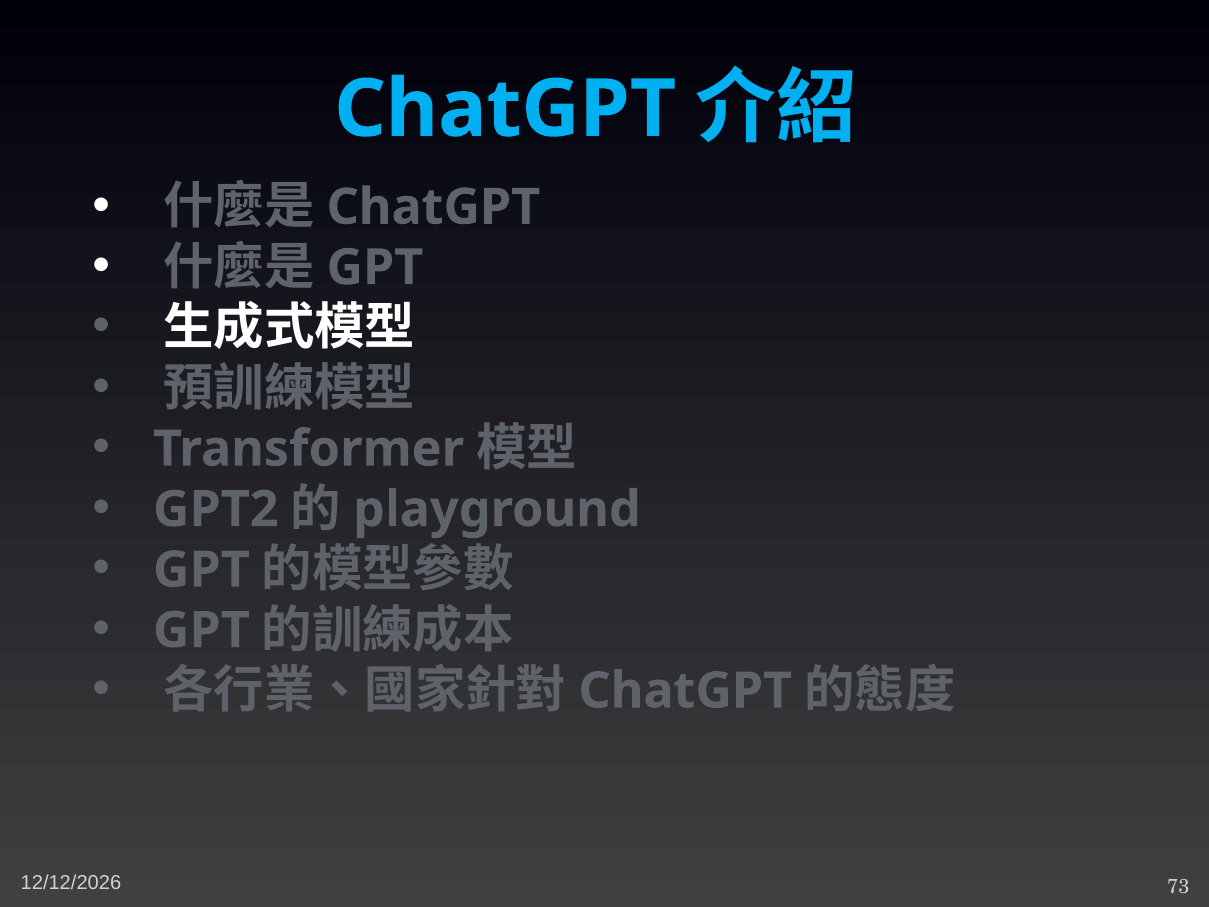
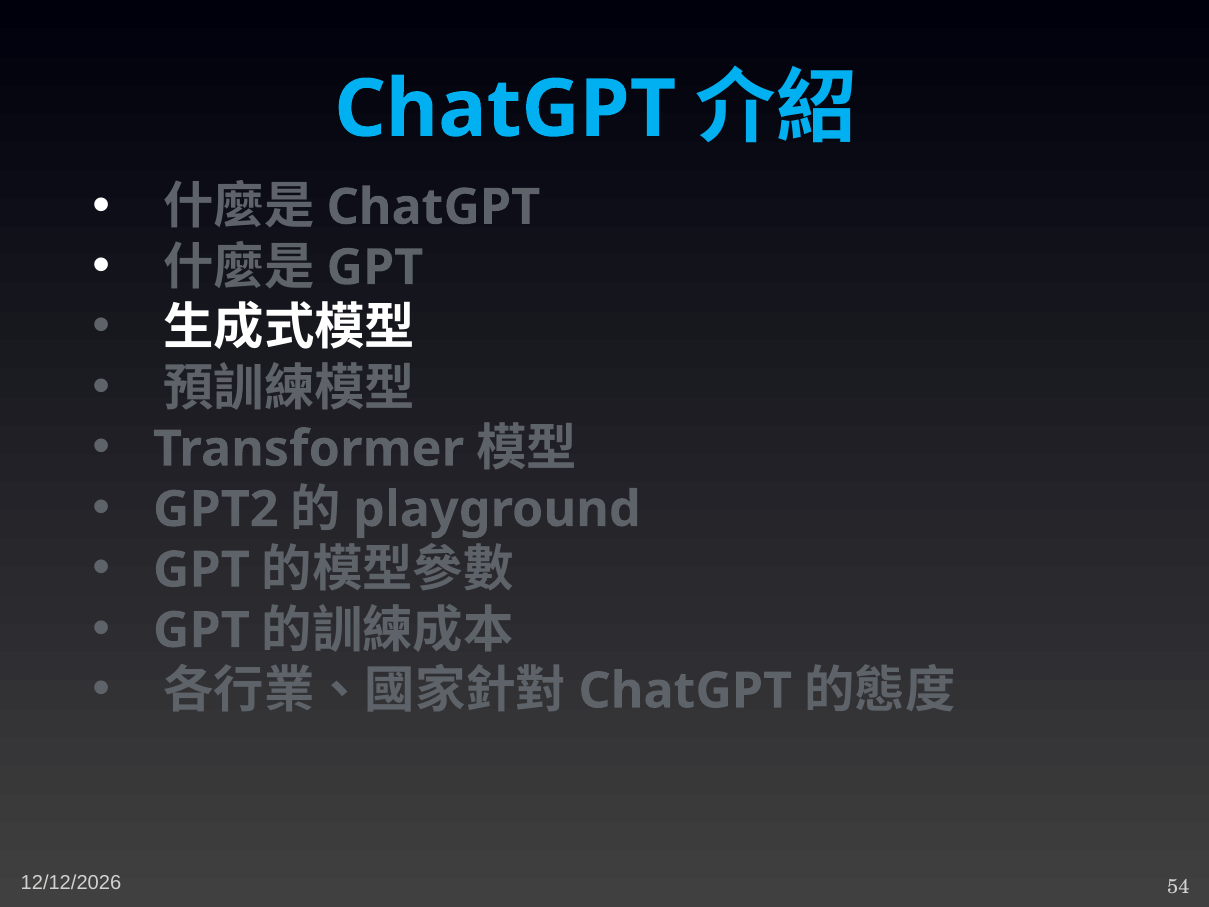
73: 73 -> 54
